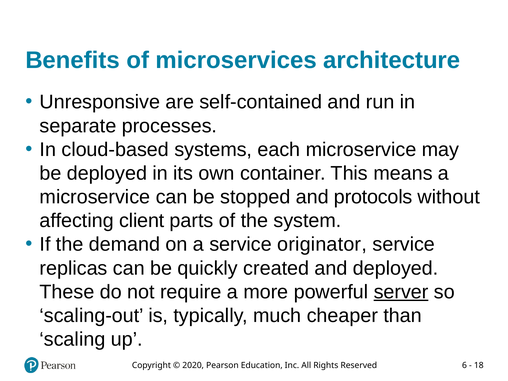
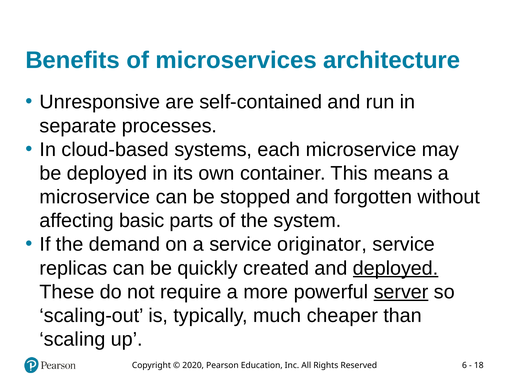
protocols: protocols -> forgotten
client: client -> basic
deployed at (396, 268) underline: none -> present
